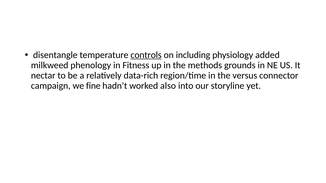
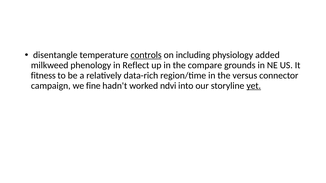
Fitness: Fitness -> Reflect
methods: methods -> compare
nectar: nectar -> fitness
also: also -> ndvi
yet underline: none -> present
